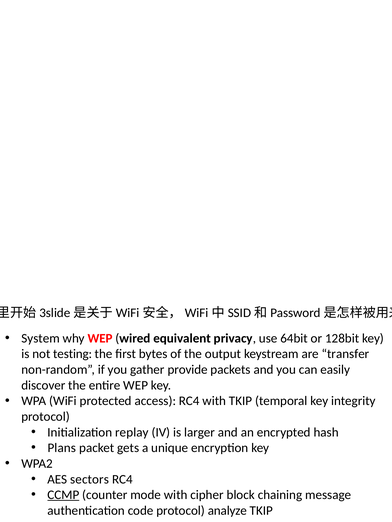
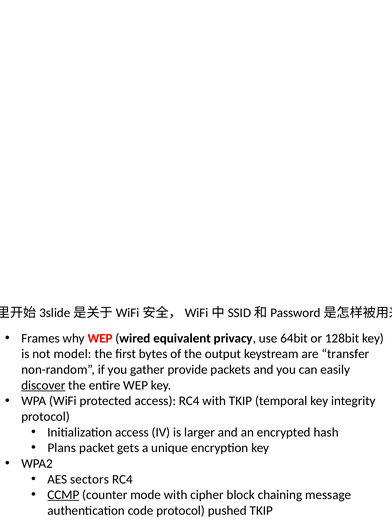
System: System -> Frames
testing: testing -> model
discover underline: none -> present
Initialization replay: replay -> access
analyze: analyze -> pushed
